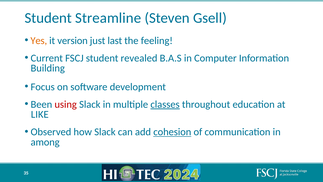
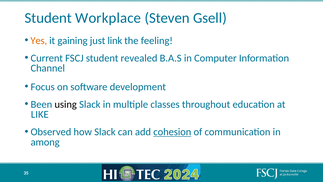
Streamline: Streamline -> Workplace
version: version -> gaining
last: last -> link
Building: Building -> Channel
using colour: red -> black
classes underline: present -> none
